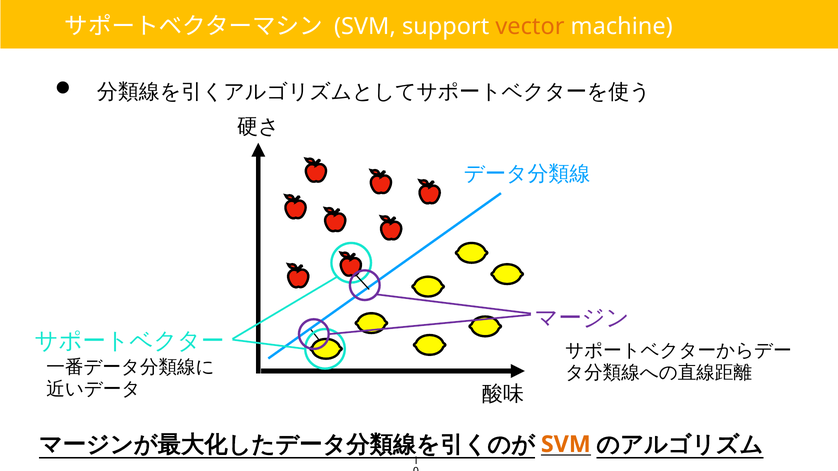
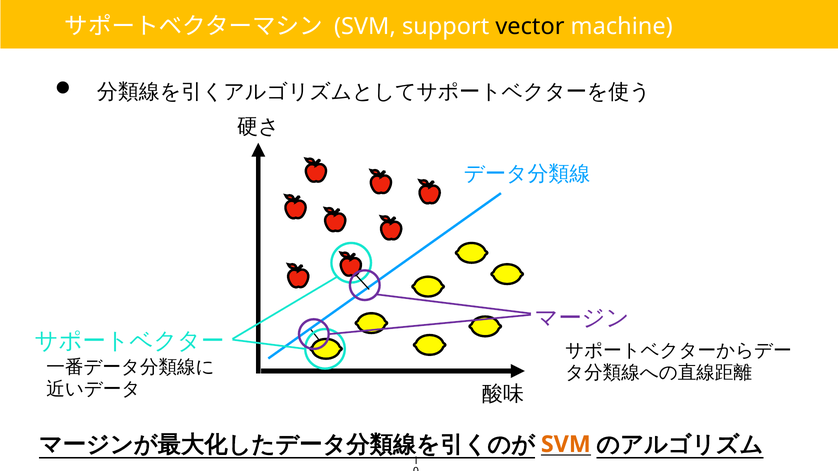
vector colour: orange -> black
